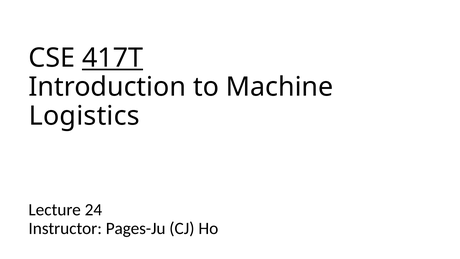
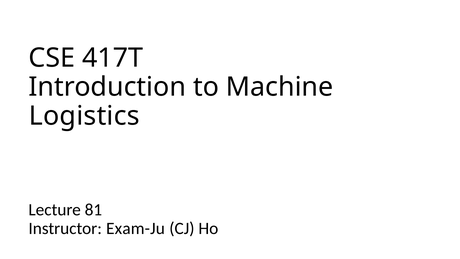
417T underline: present -> none
24: 24 -> 81
Pages-Ju: Pages-Ju -> Exam-Ju
